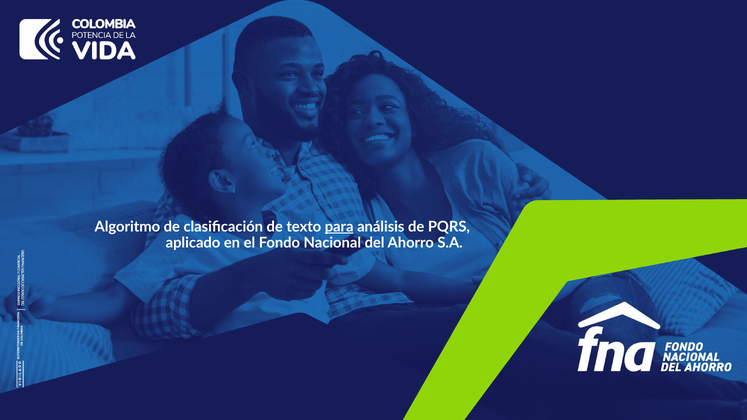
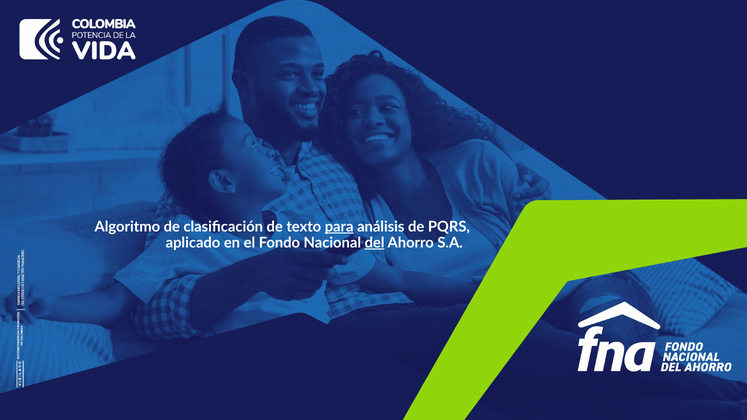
del underline: none -> present
